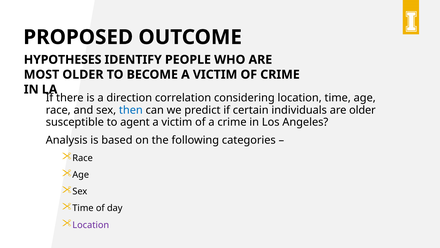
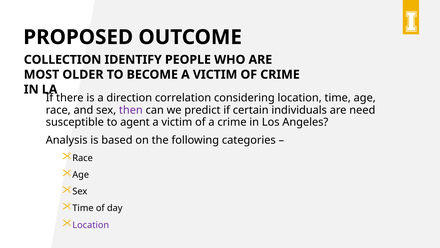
HYPOTHESES: HYPOTHESES -> COLLECTION
then colour: blue -> purple
are older: older -> need
